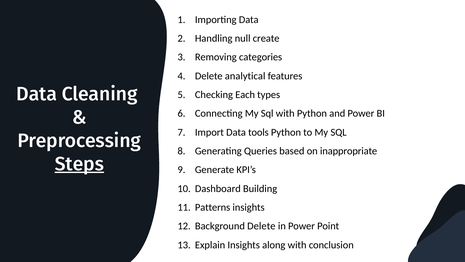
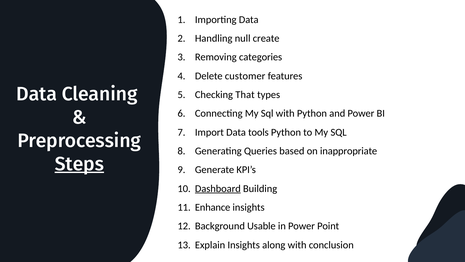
analytical: analytical -> customer
Each: Each -> That
Dashboard underline: none -> present
Patterns: Patterns -> Enhance
Background Delete: Delete -> Usable
